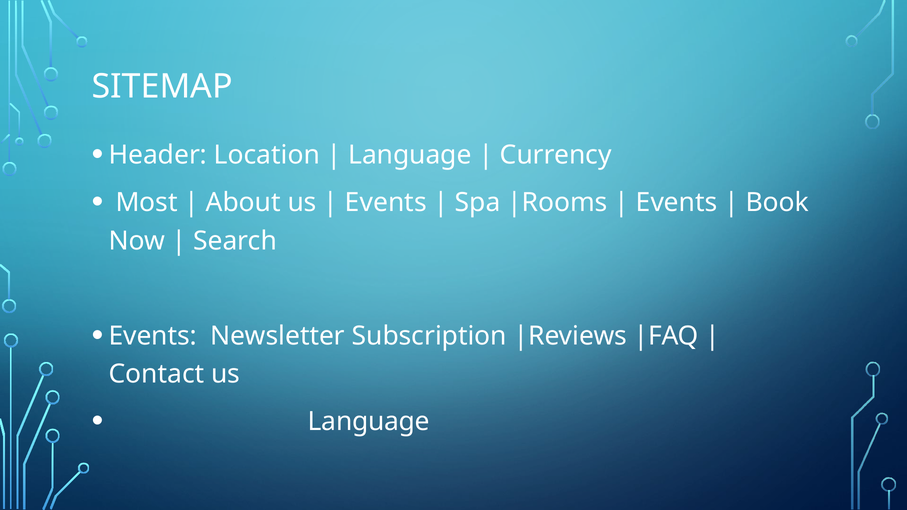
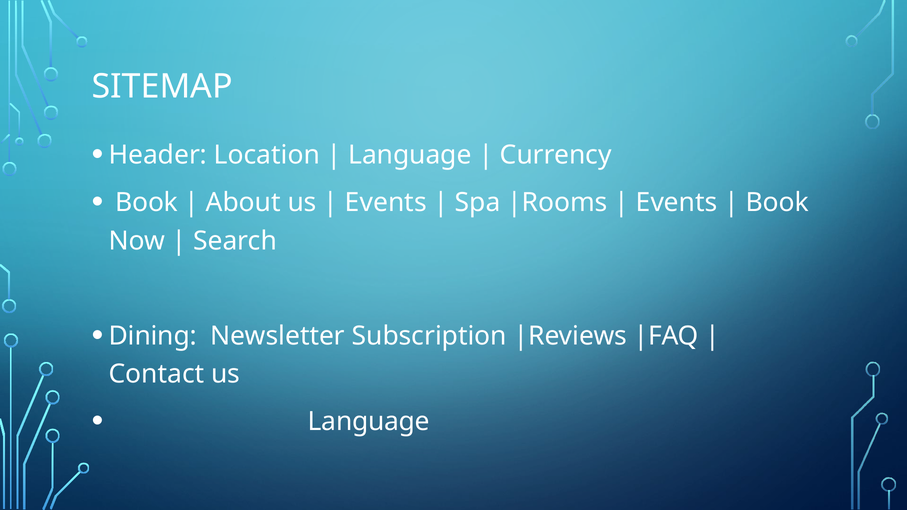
Most at (147, 203): Most -> Book
Events at (153, 336): Events -> Dining
